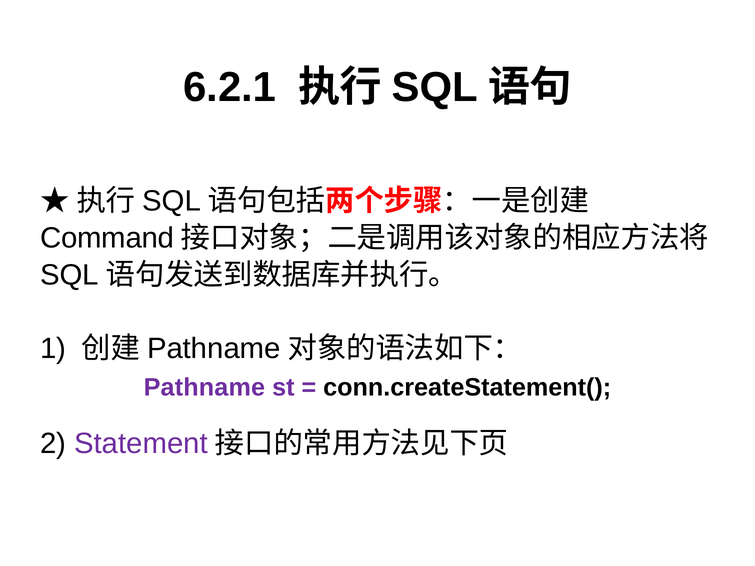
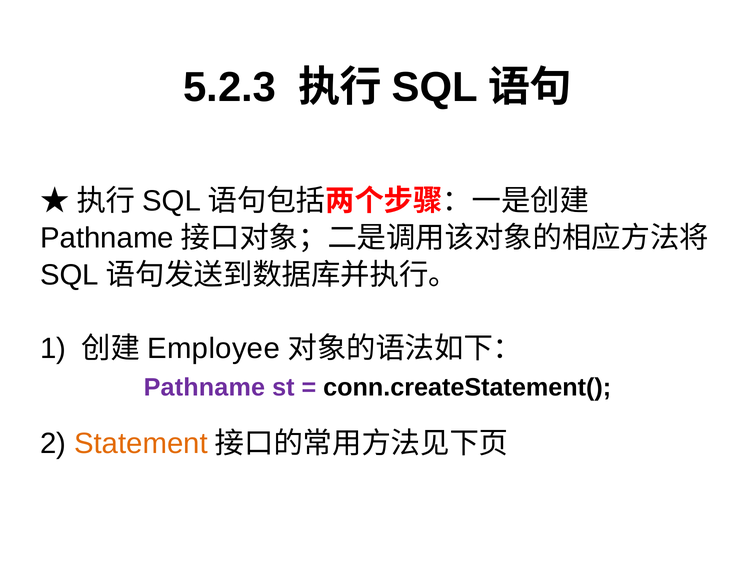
6.2.1: 6.2.1 -> 5.2.3
Command at (107, 238): Command -> Pathname
Pathname at (214, 349): Pathname -> Employee
Statement colour: purple -> orange
